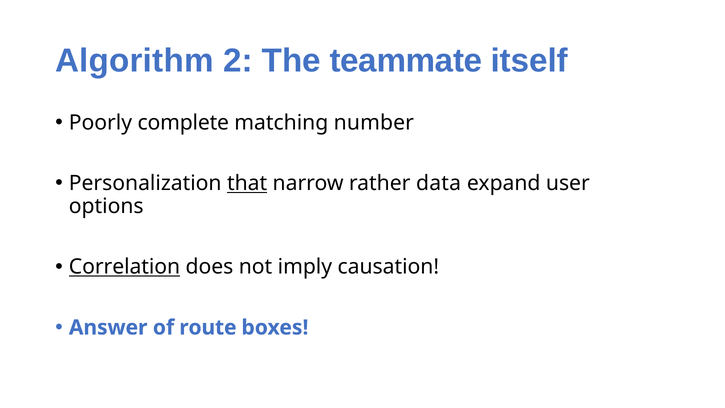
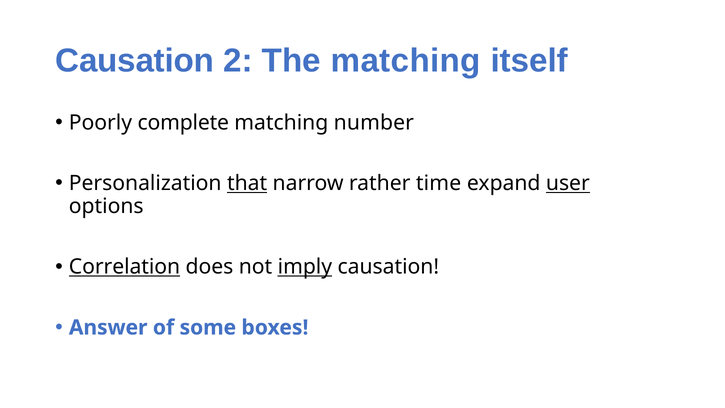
Algorithm at (134, 61): Algorithm -> Causation
The teammate: teammate -> matching
data: data -> time
user underline: none -> present
imply underline: none -> present
route: route -> some
